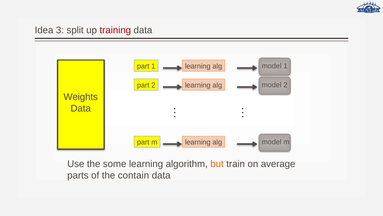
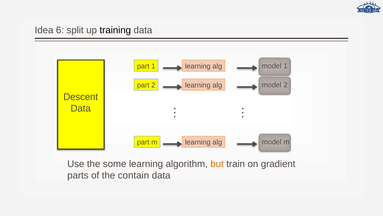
3: 3 -> 6
training colour: red -> black
Weights: Weights -> Descent
average: average -> gradient
